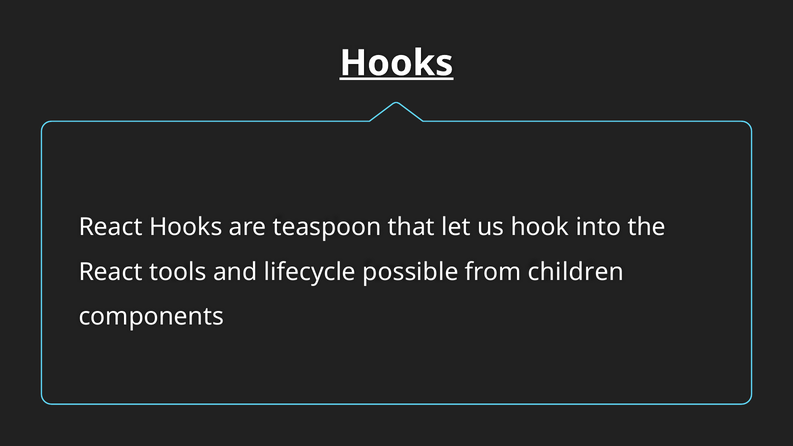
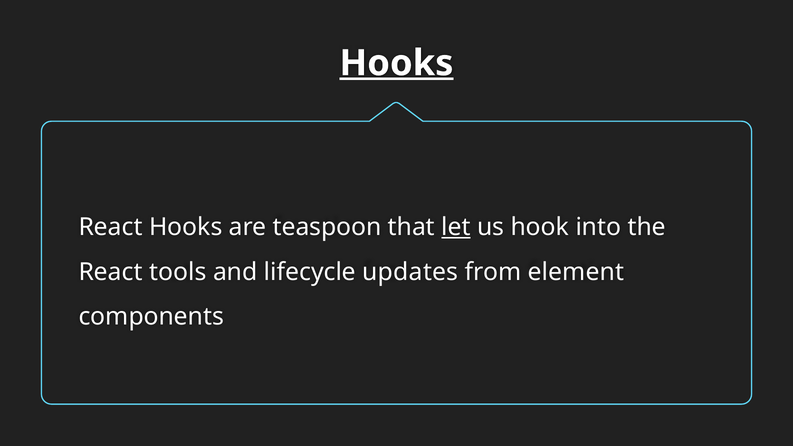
let underline: none -> present
possible: possible -> updates
children: children -> element
